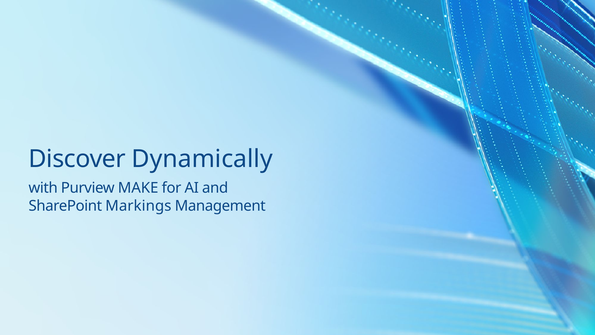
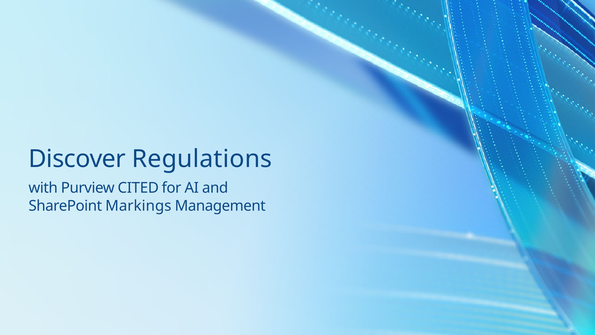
Dynamically: Dynamically -> Regulations
MAKE: MAKE -> CITED
